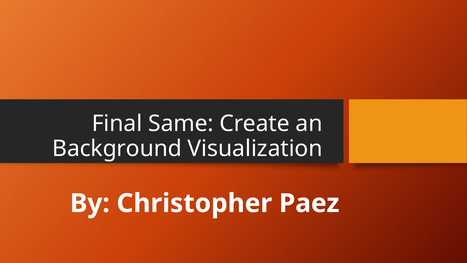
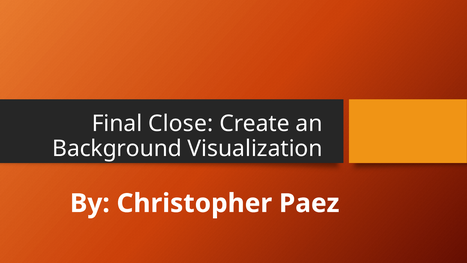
Same: Same -> Close
